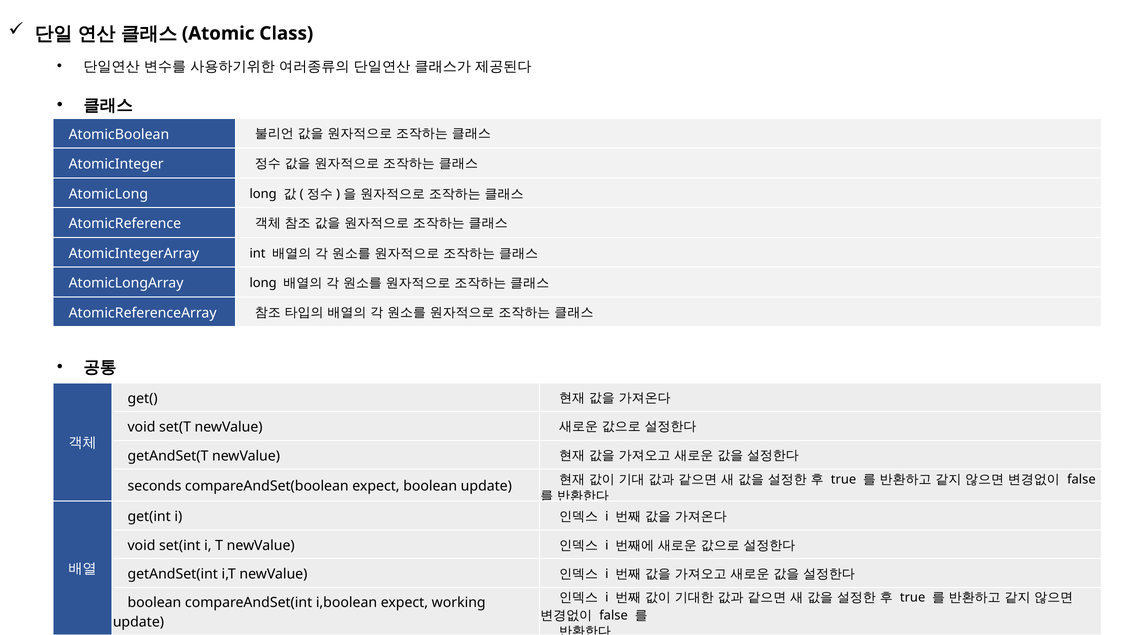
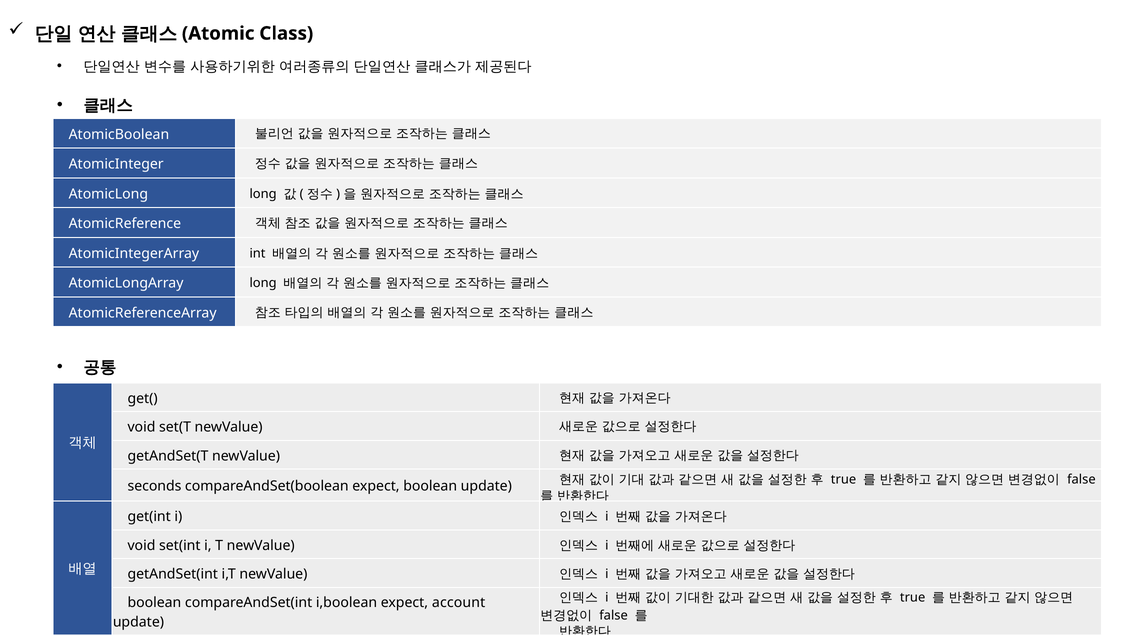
working: working -> account
